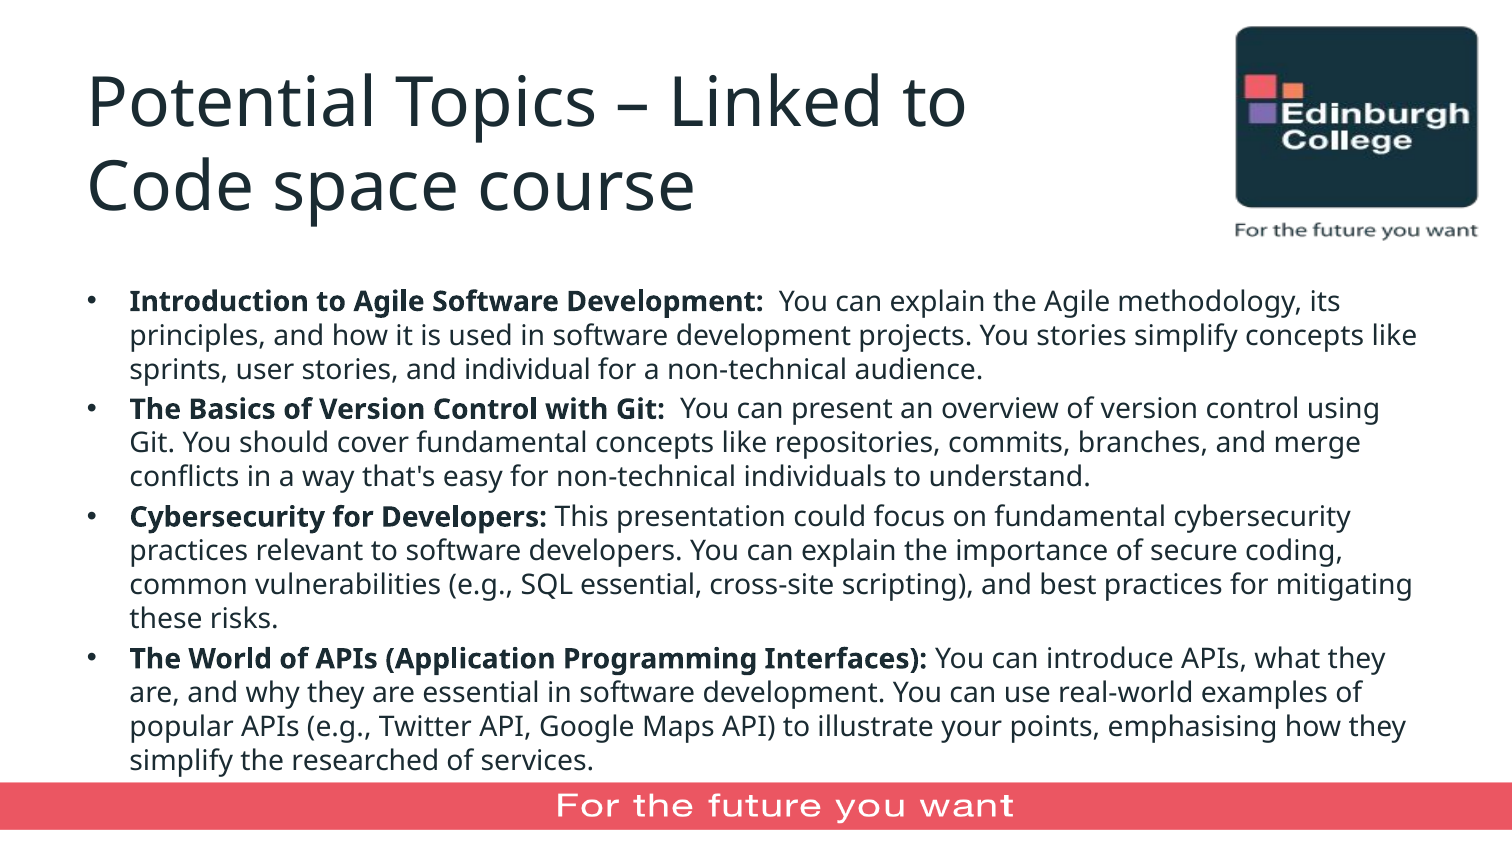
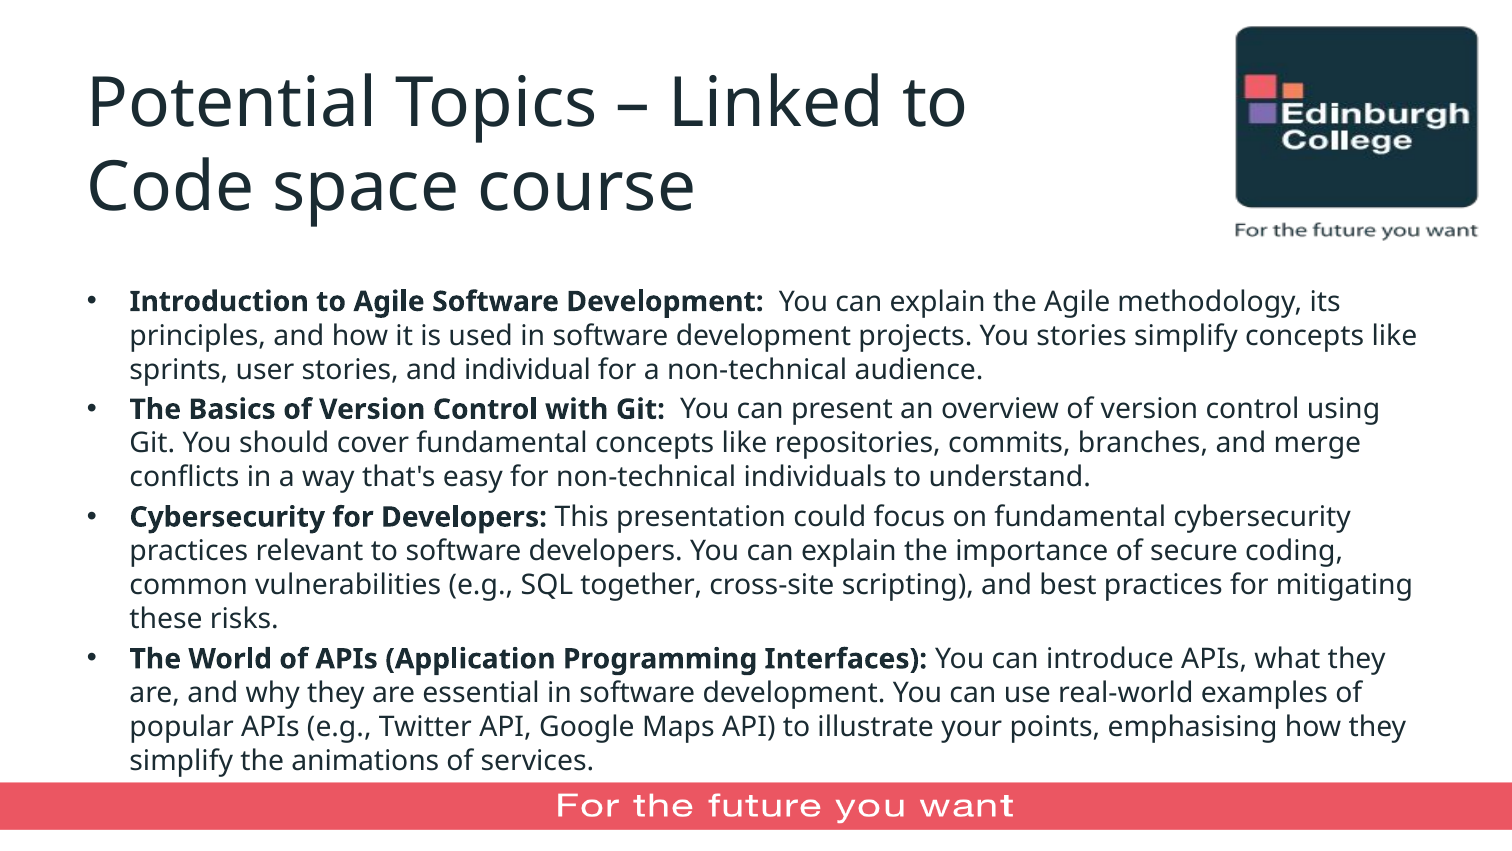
SQL essential: essential -> together
researched: researched -> animations
